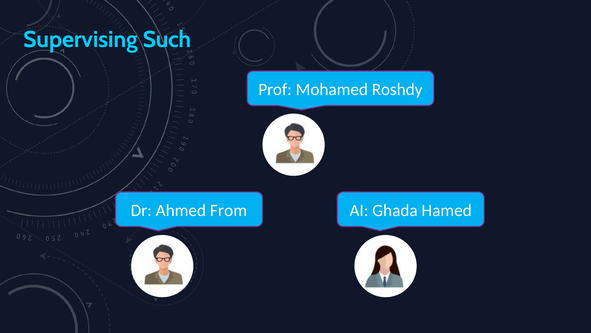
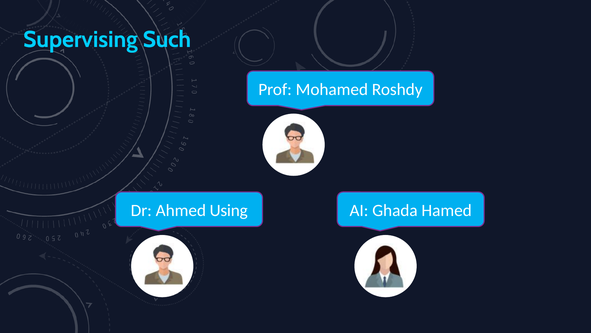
From: From -> Using
